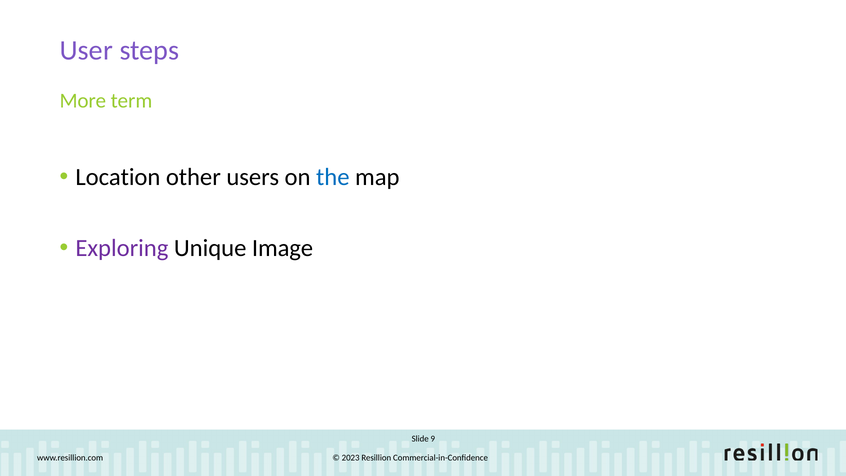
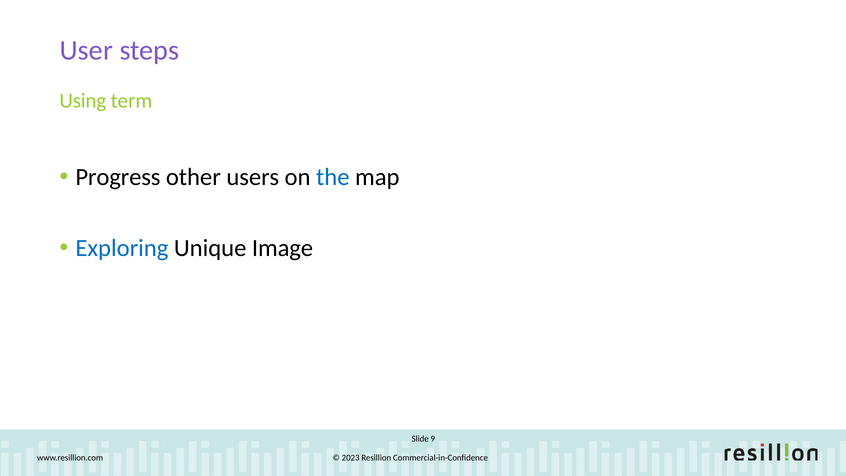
More: More -> Using
Location: Location -> Progress
Exploring colour: purple -> blue
